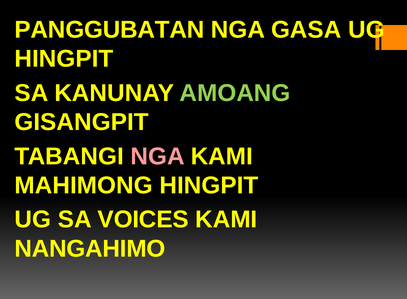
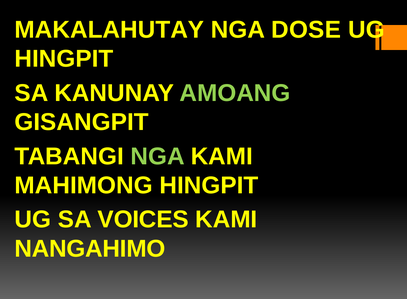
PANGGUBATAN: PANGGUBATAN -> MAKALAHUTAY
GASA: GASA -> DOSE
NGA at (158, 156) colour: pink -> light green
